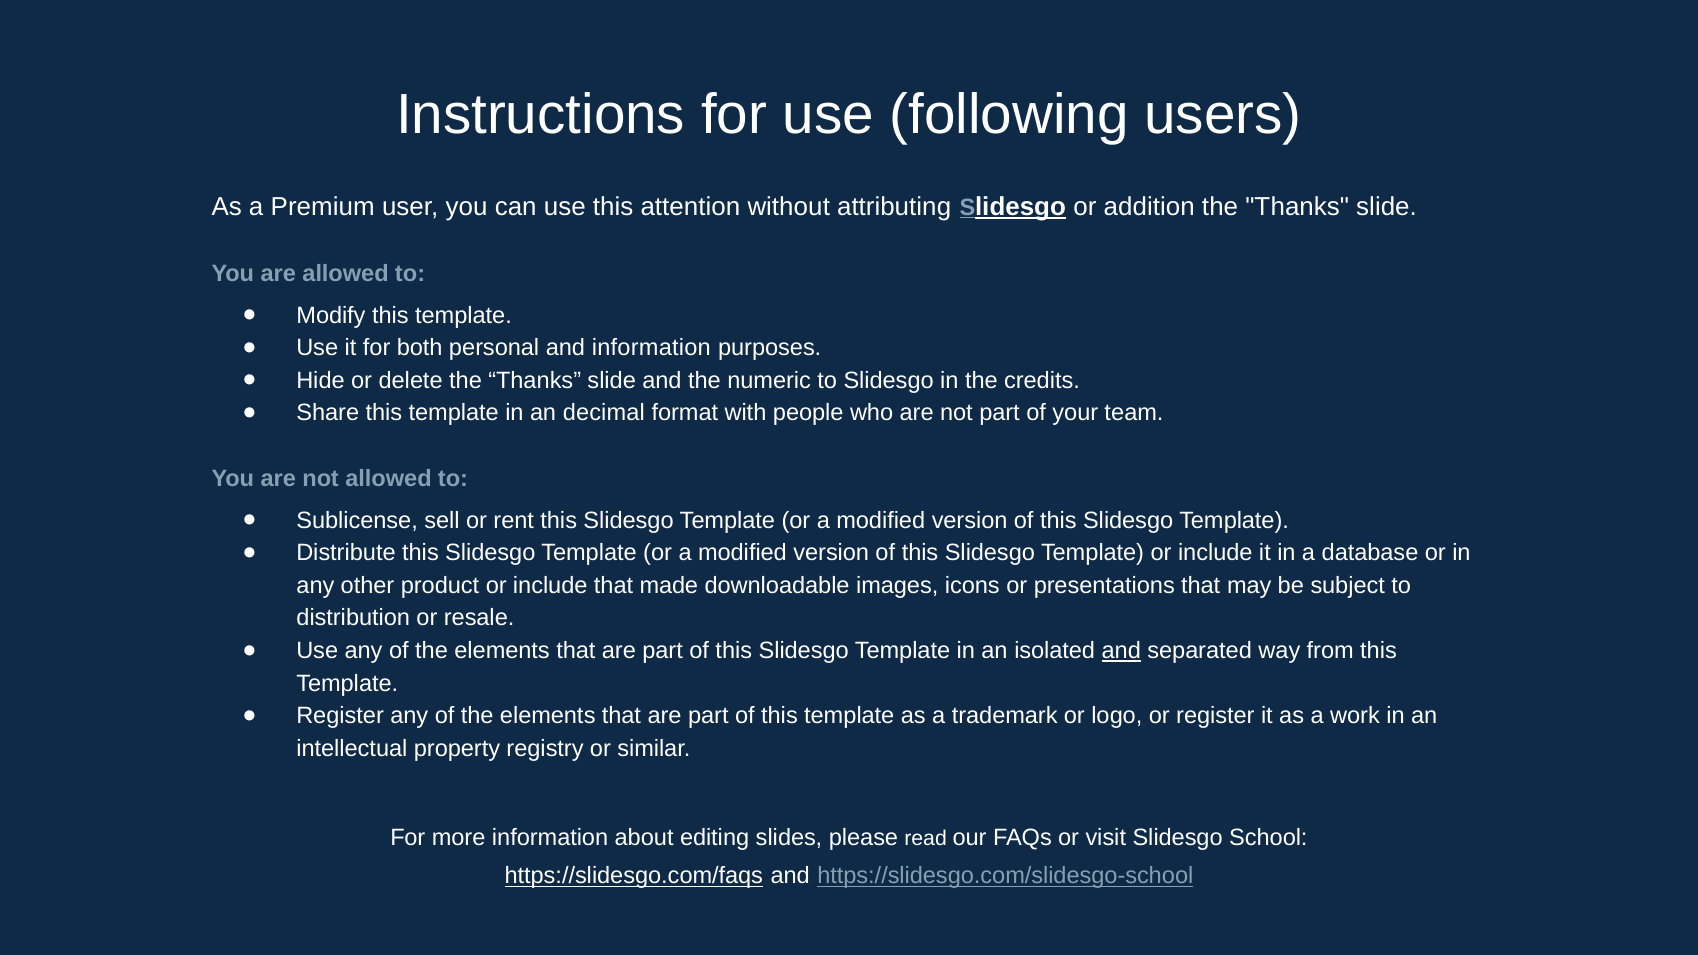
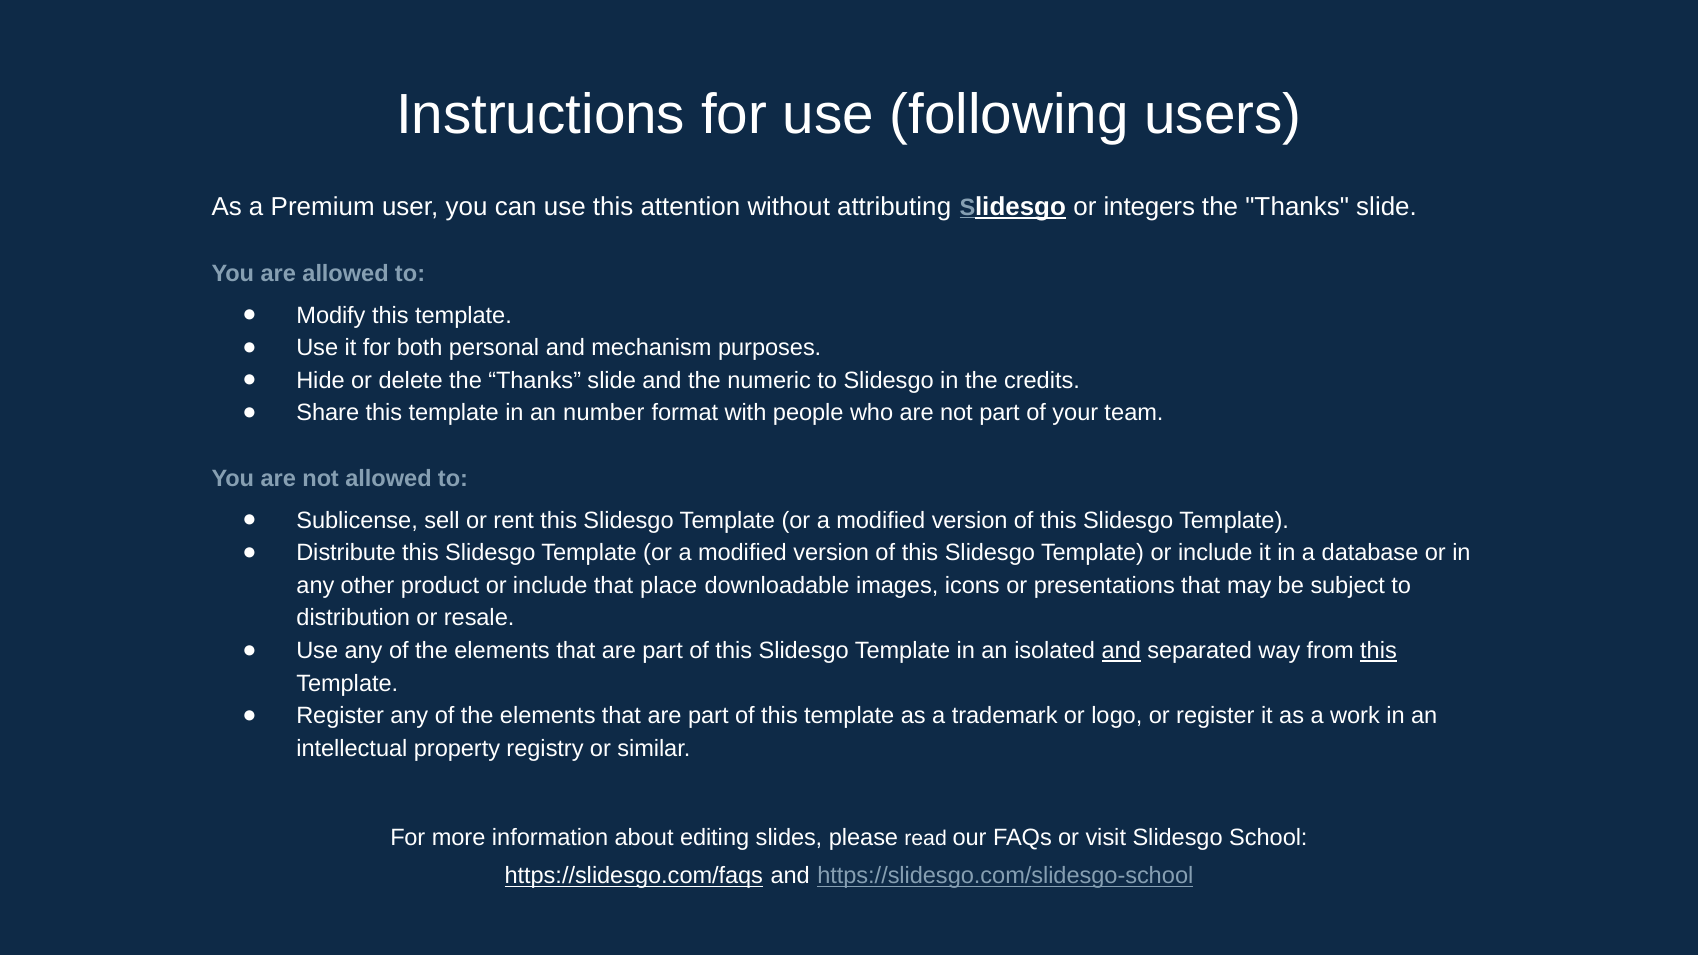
addition: addition -> integers
and information: information -> mechanism
decimal: decimal -> number
made: made -> place
this at (1379, 651) underline: none -> present
